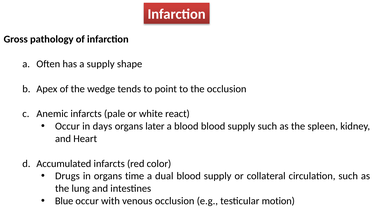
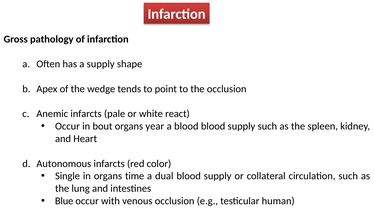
days: days -> bout
later: later -> year
Accumulated: Accumulated -> Autonomous
Drugs: Drugs -> Single
motion: motion -> human
